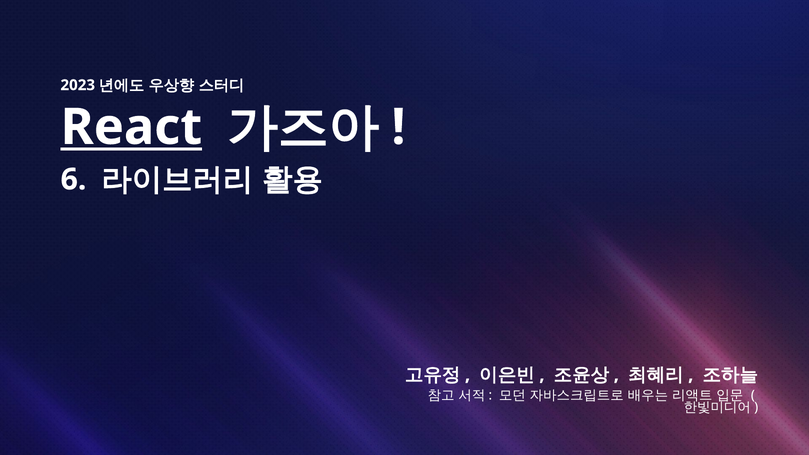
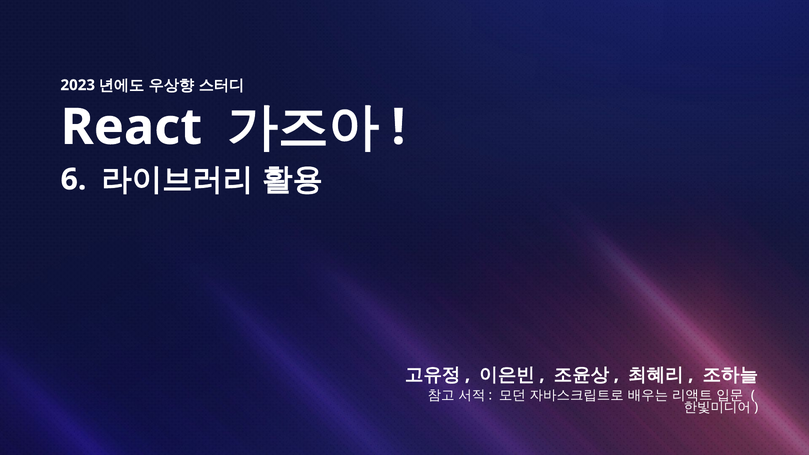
React underline: present -> none
